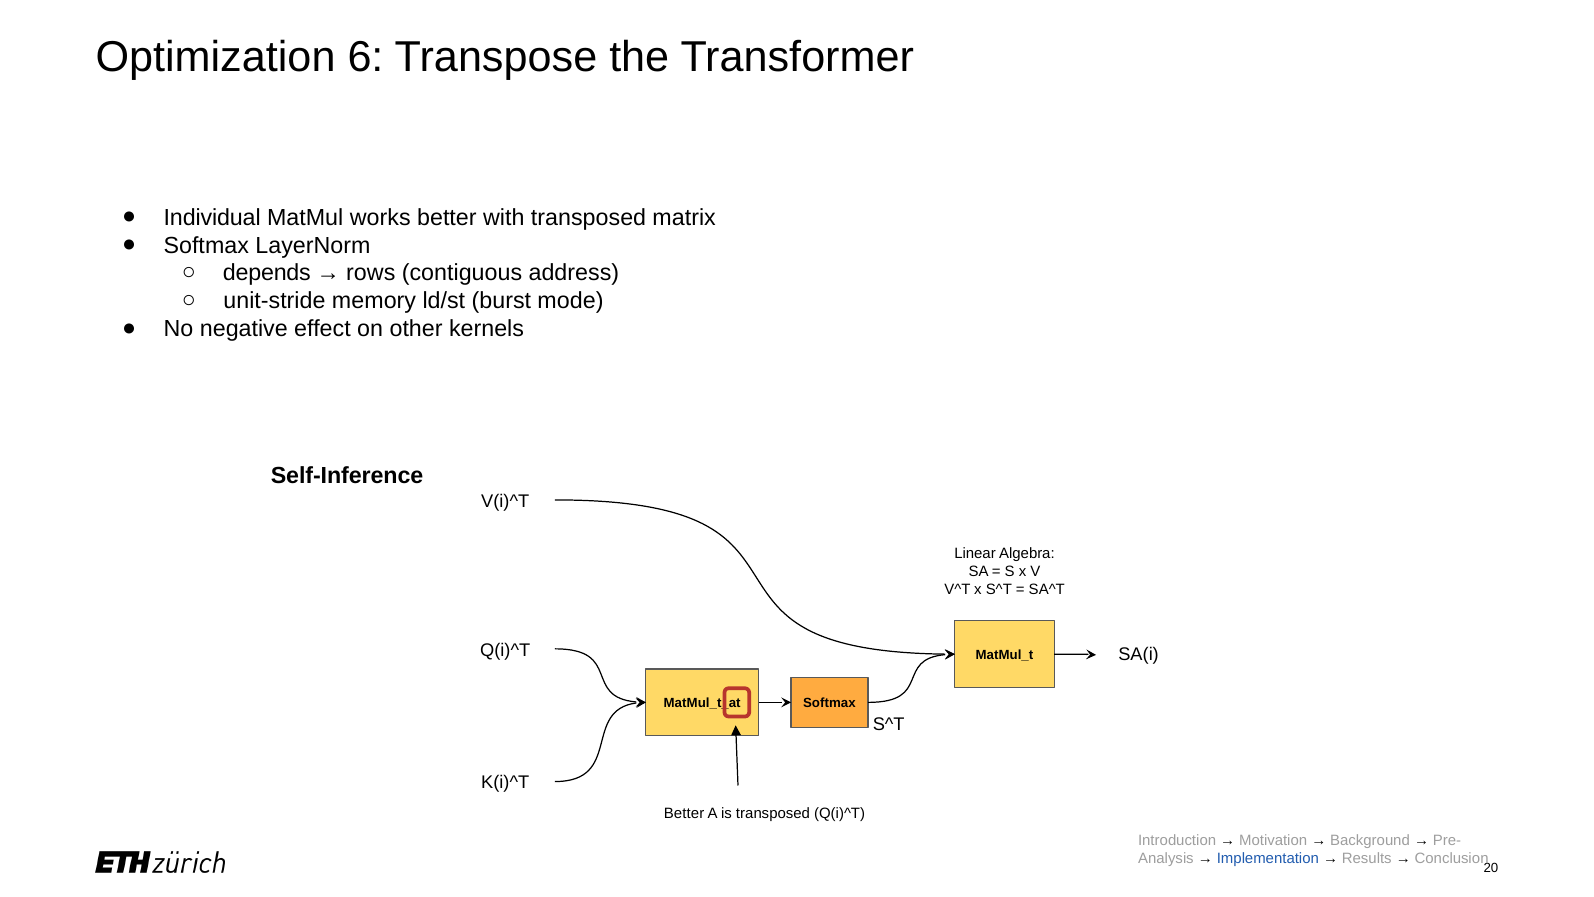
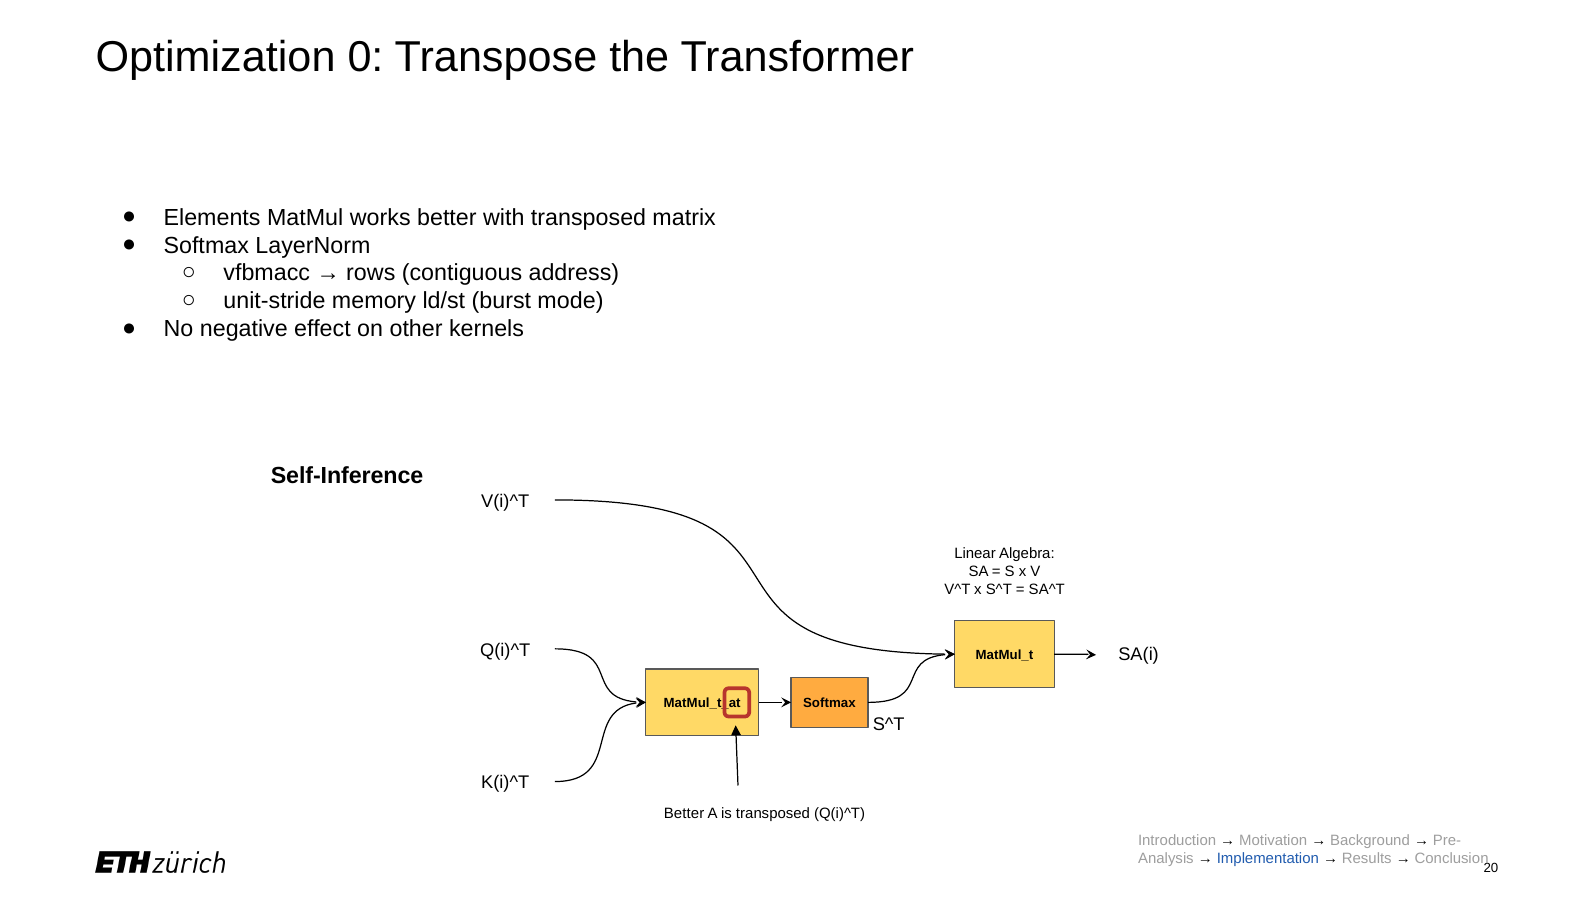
6: 6 -> 0
Individual: Individual -> Elements
depends: depends -> vfbmacc
